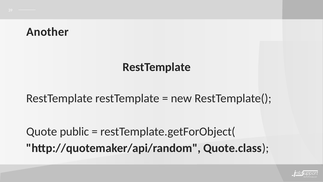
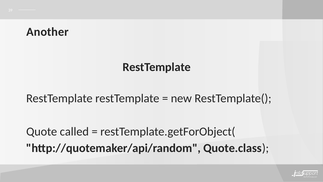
public: public -> called
